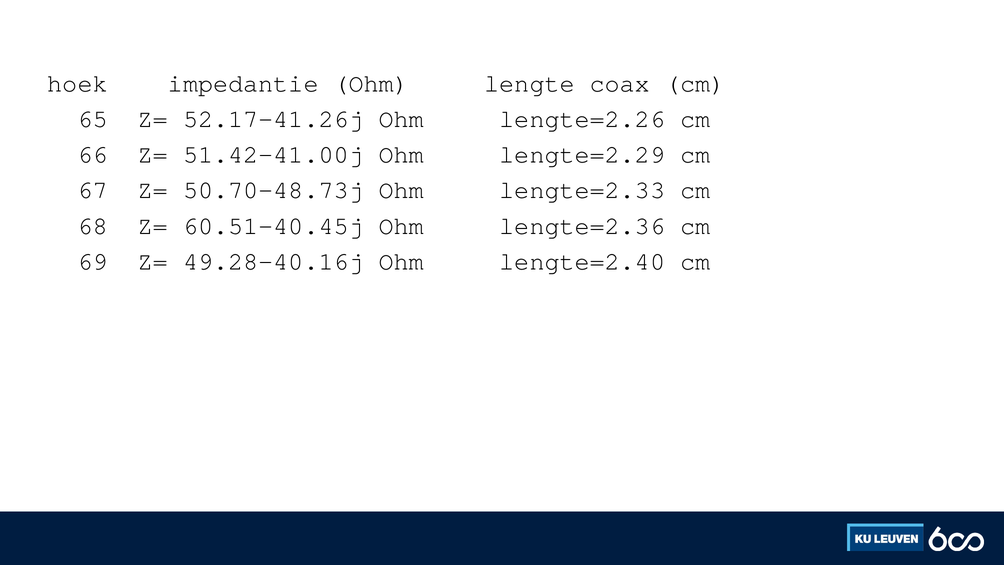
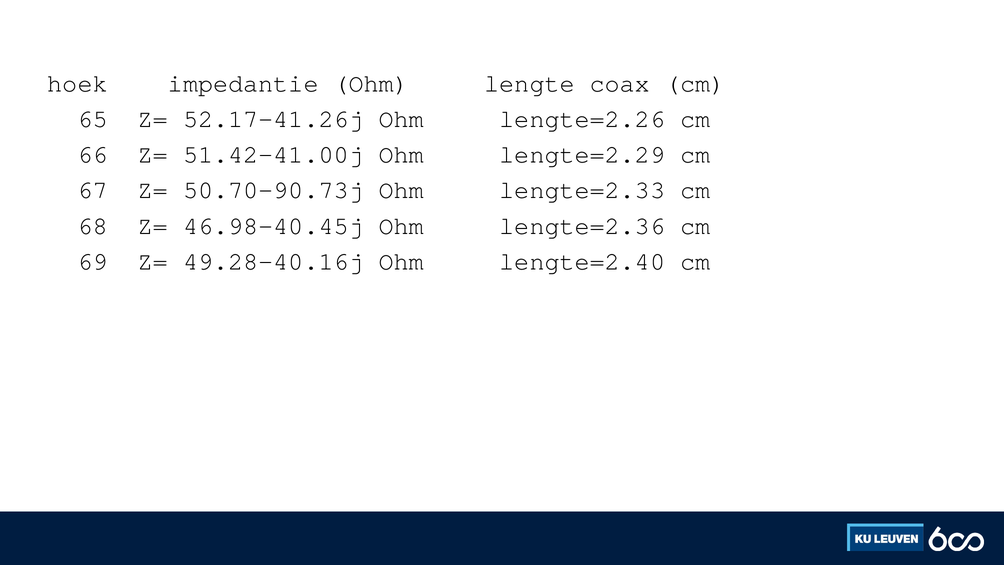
50.70-48.73j: 50.70-48.73j -> 50.70-90.73j
60.51-40.45j: 60.51-40.45j -> 46.98-40.45j
